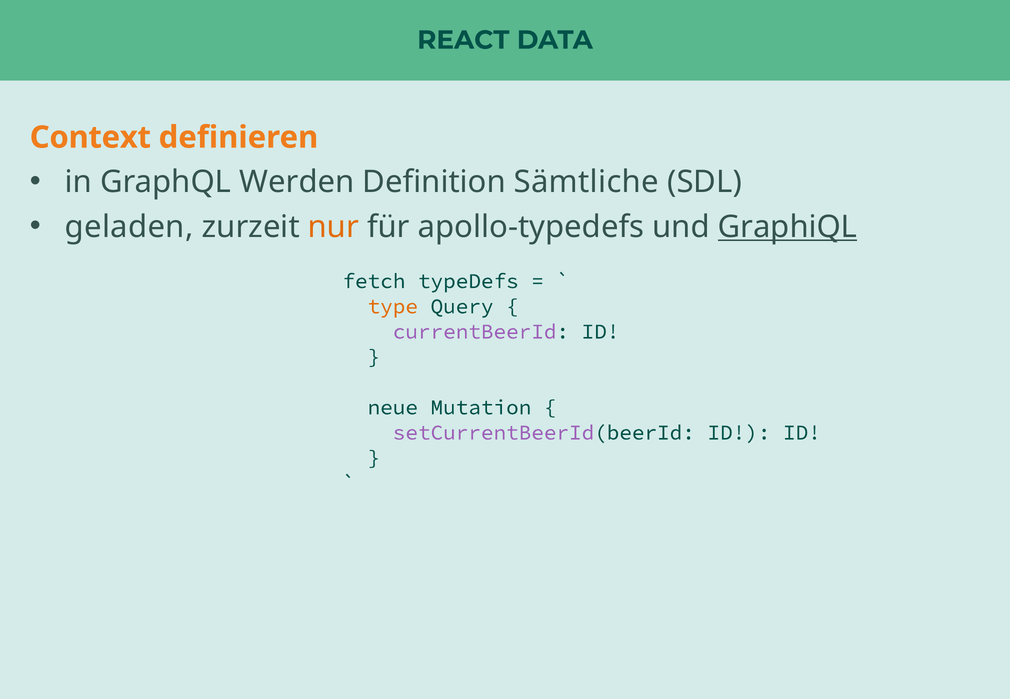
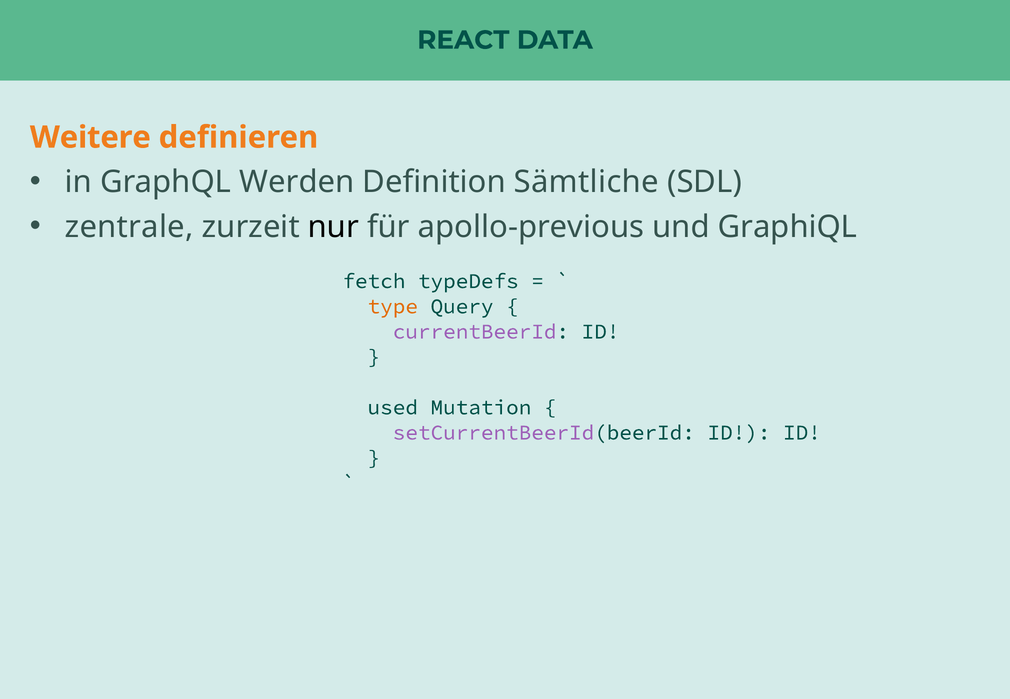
Context: Context -> Weitere
geladen: geladen -> zentrale
nur colour: orange -> black
apollo-typedefs: apollo-typedefs -> apollo-previous
GraphiQL underline: present -> none
neue: neue -> used
